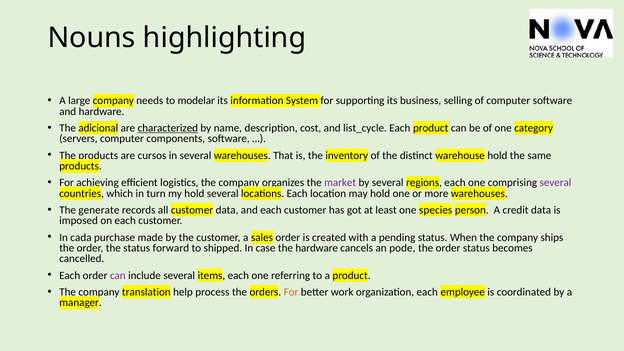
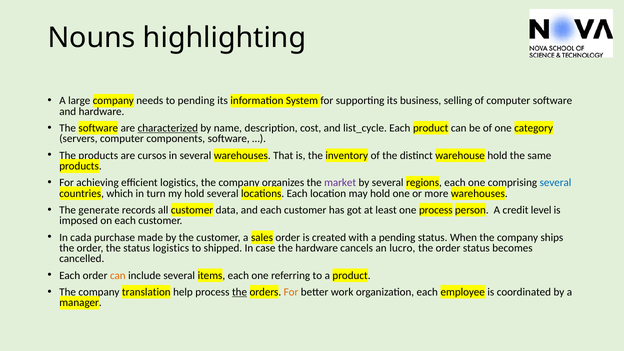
to modelar: modelar -> pending
The adicional: adicional -> software
several at (556, 183) colour: purple -> blue
one species: species -> process
credit data: data -> level
status forward: forward -> logistics
pode: pode -> lucro
can at (118, 275) colour: purple -> orange
the at (240, 292) underline: none -> present
